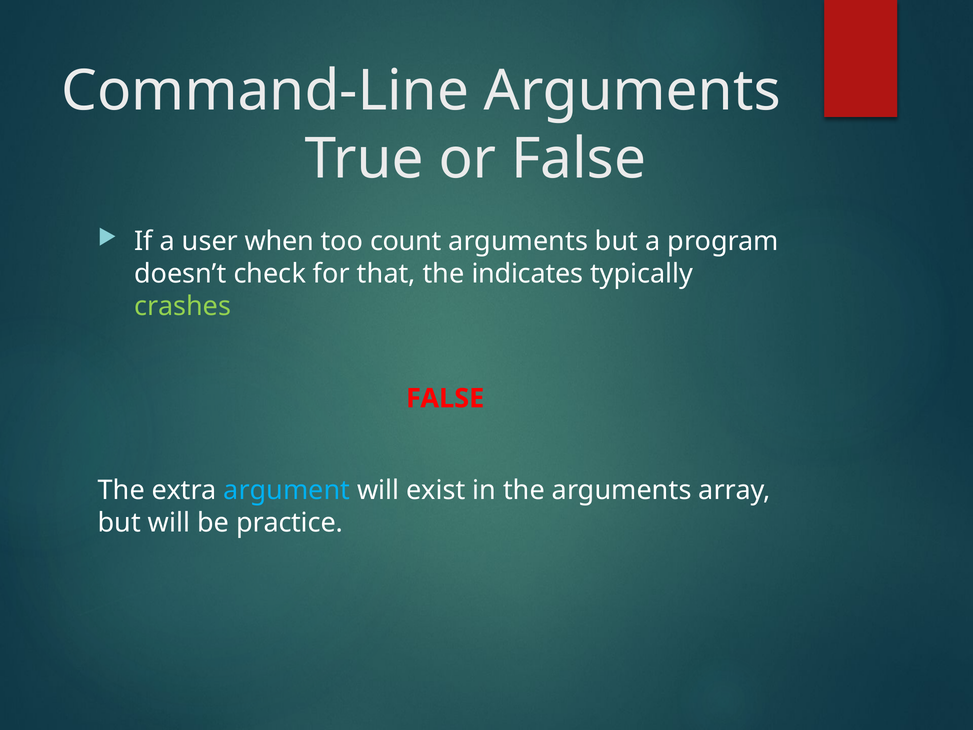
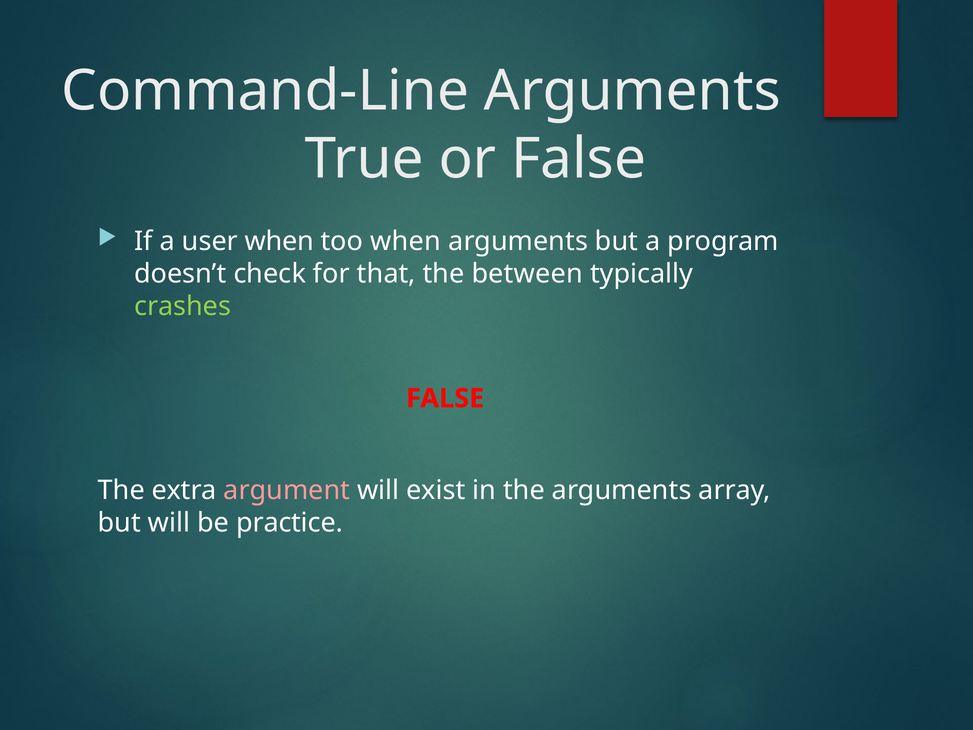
too count: count -> when
indicates: indicates -> between
argument colour: light blue -> pink
